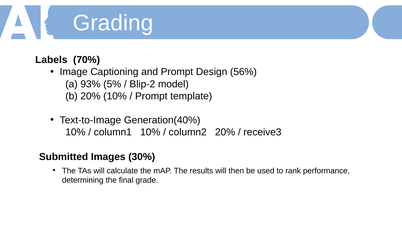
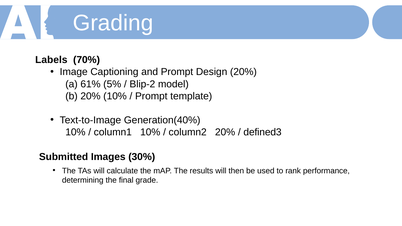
Design 56%: 56% -> 20%
93%: 93% -> 61%
receive3: receive3 -> defined3
